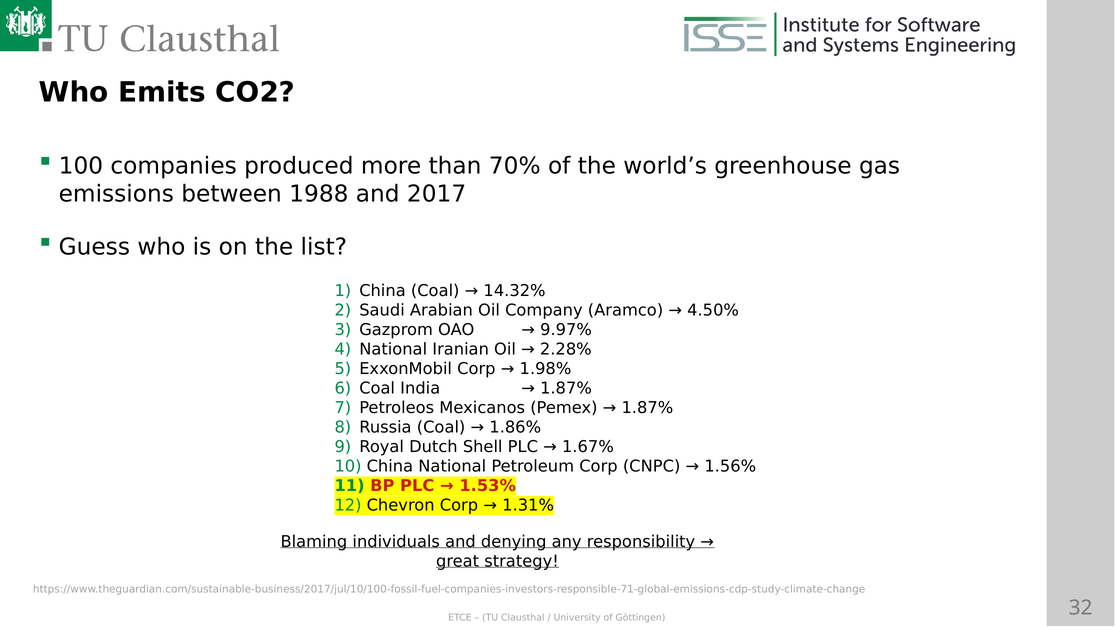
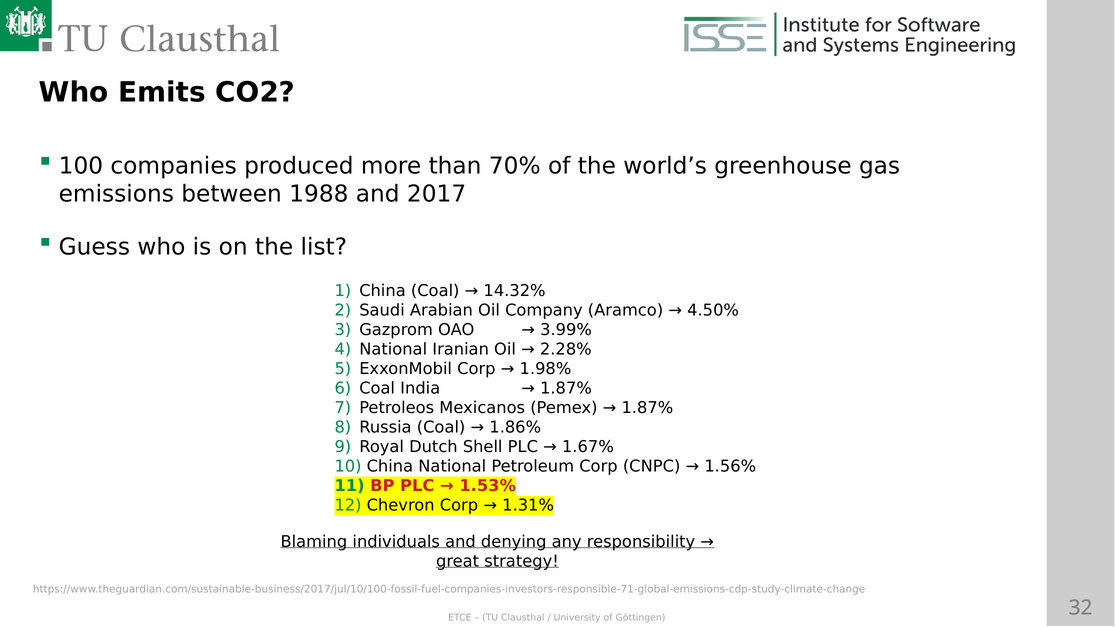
9.97%: 9.97% -> 3.99%
